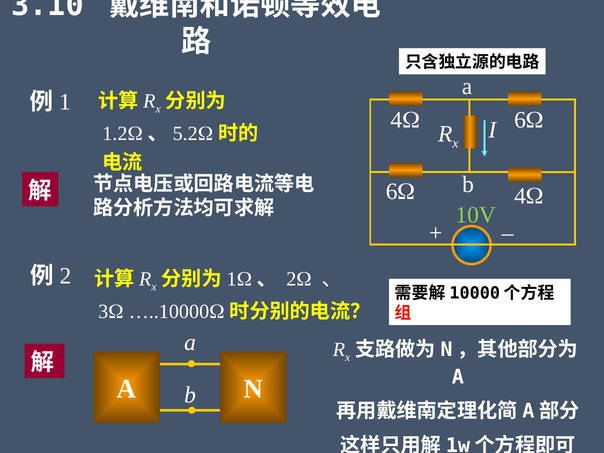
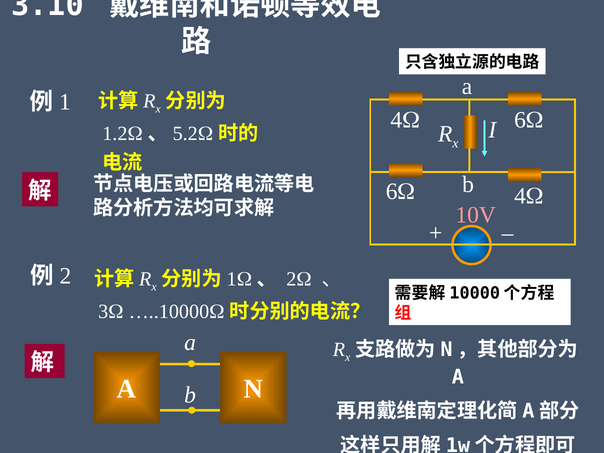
10V colour: light green -> pink
